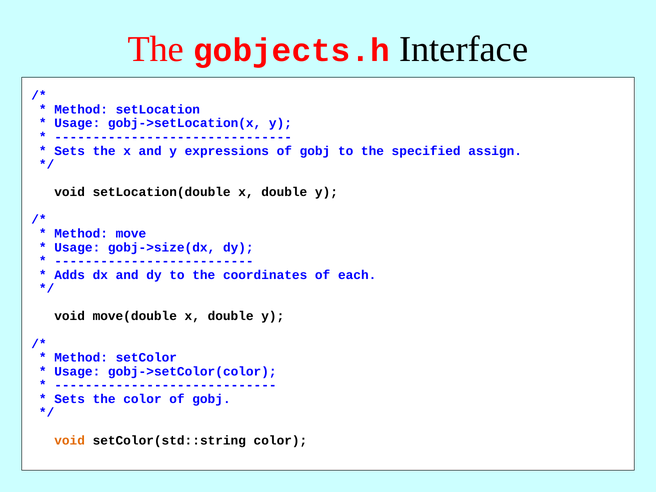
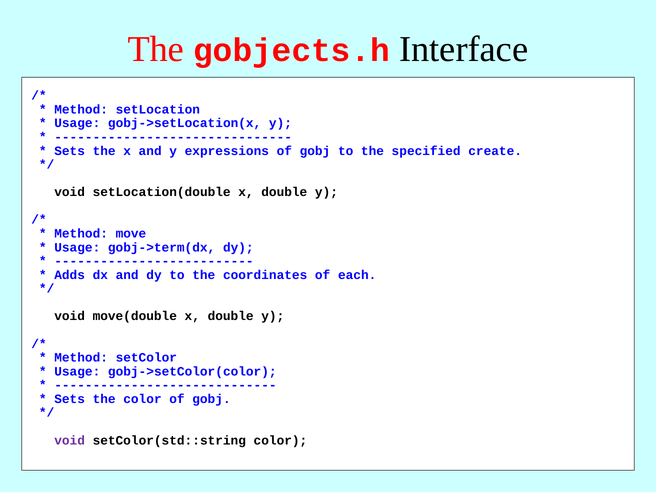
assign: assign -> create
gobj->size(dx: gobj->size(dx -> gobj->term(dx
void at (70, 440) colour: orange -> purple
